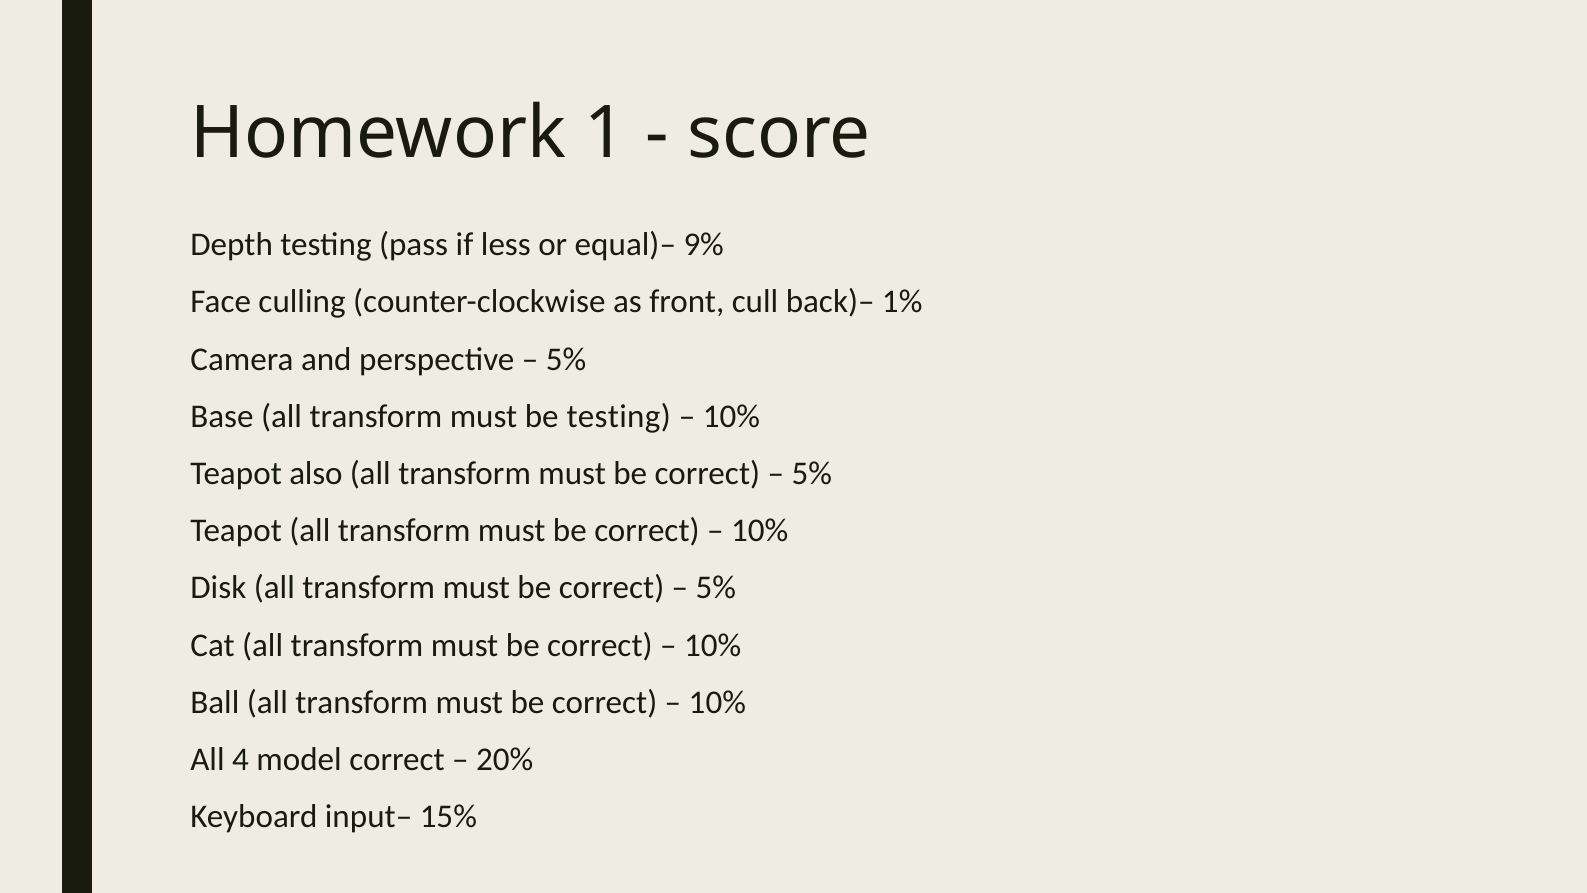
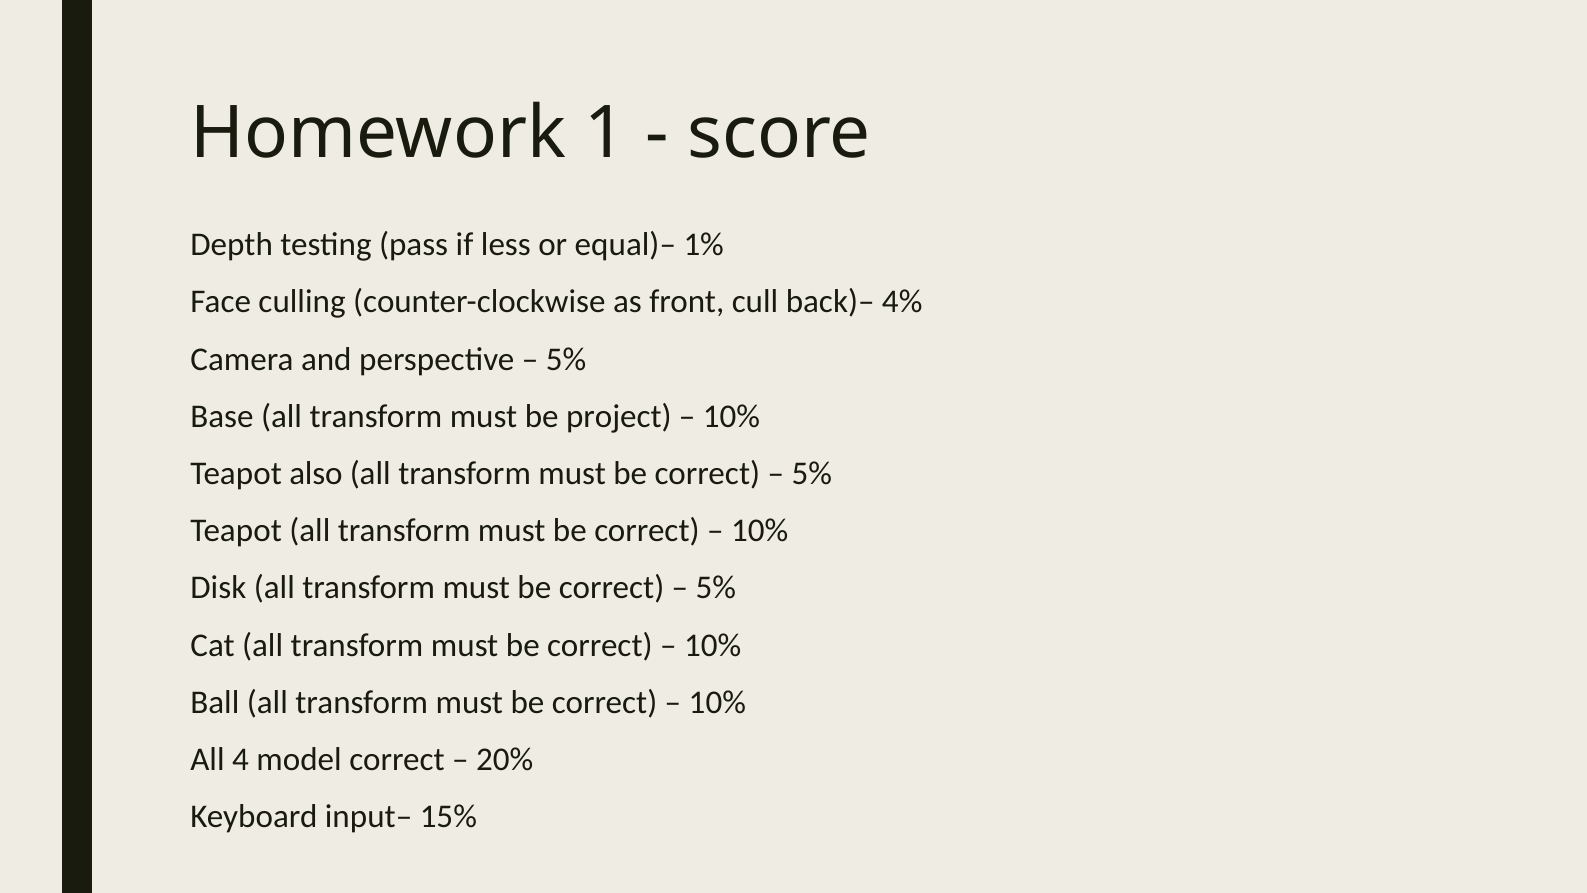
9%: 9% -> 1%
1%: 1% -> 4%
be testing: testing -> project
